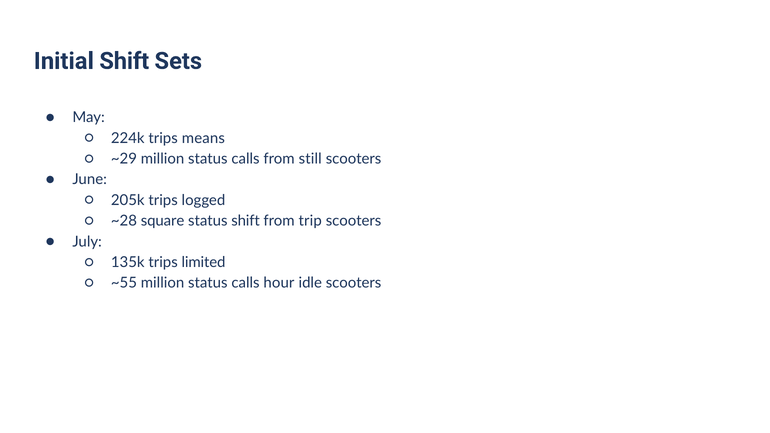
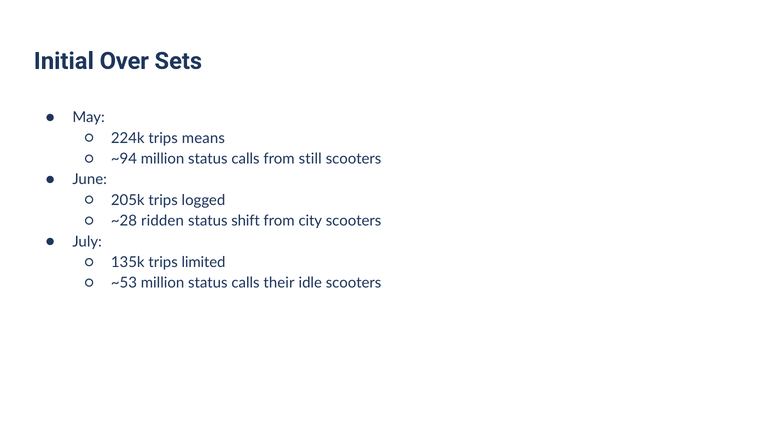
Initial Shift: Shift -> Over
~29: ~29 -> ~94
square: square -> ridden
trip: trip -> city
~55: ~55 -> ~53
hour: hour -> their
